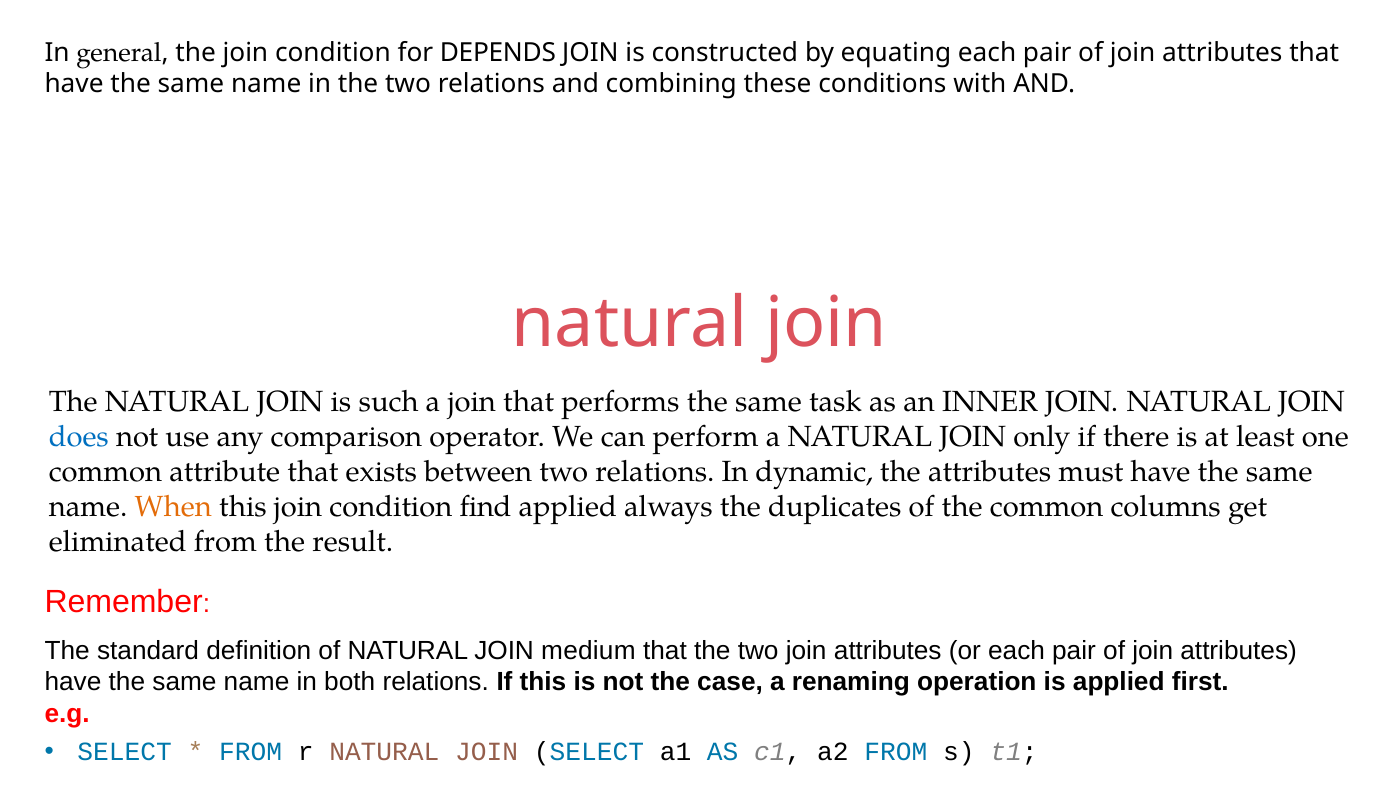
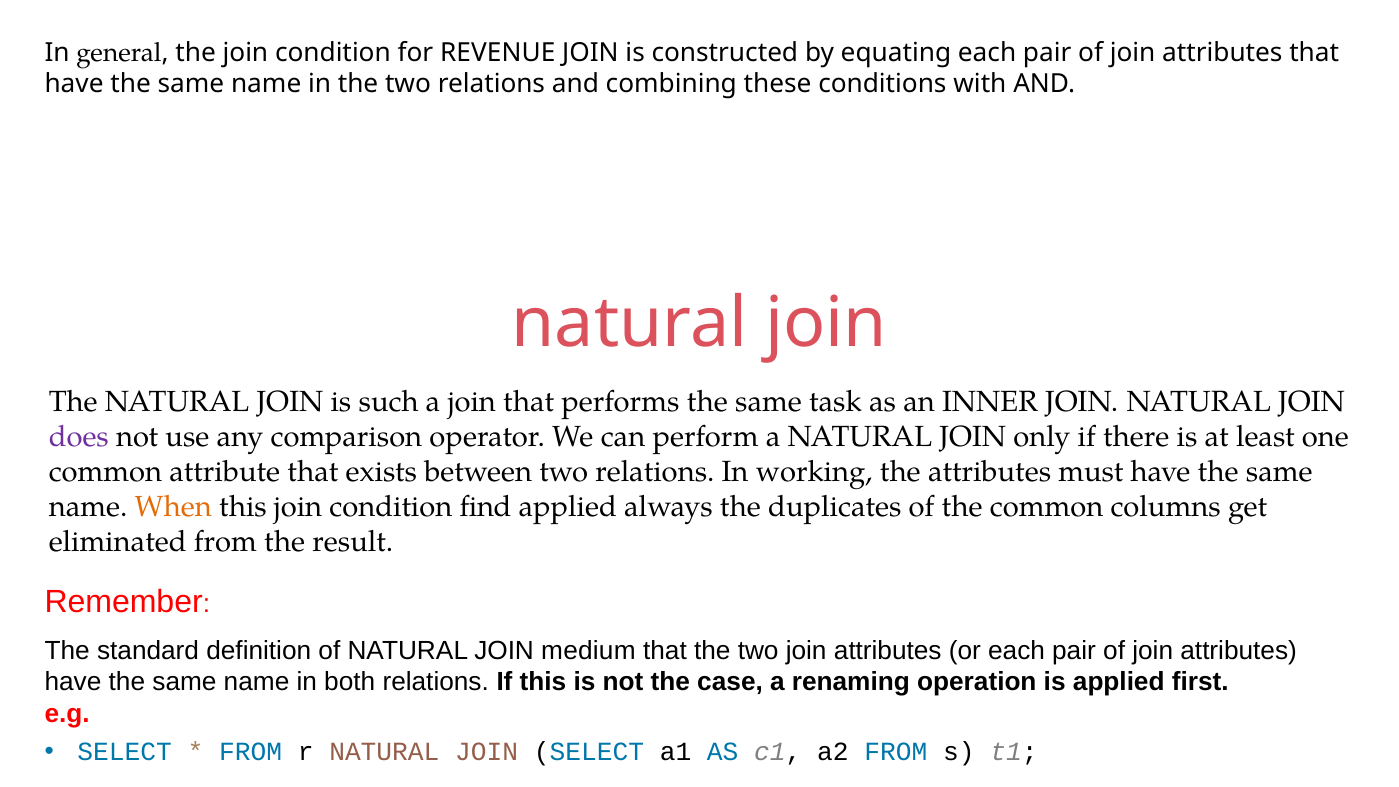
DEPENDS: DEPENDS -> REVENUE
does colour: blue -> purple
dynamic: dynamic -> working
